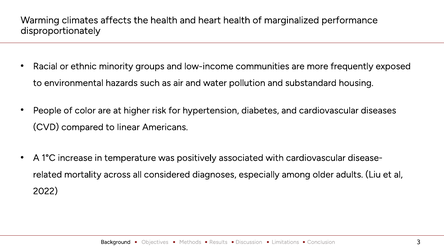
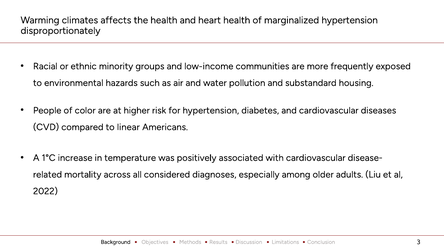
marginalized performance: performance -> hypertension
